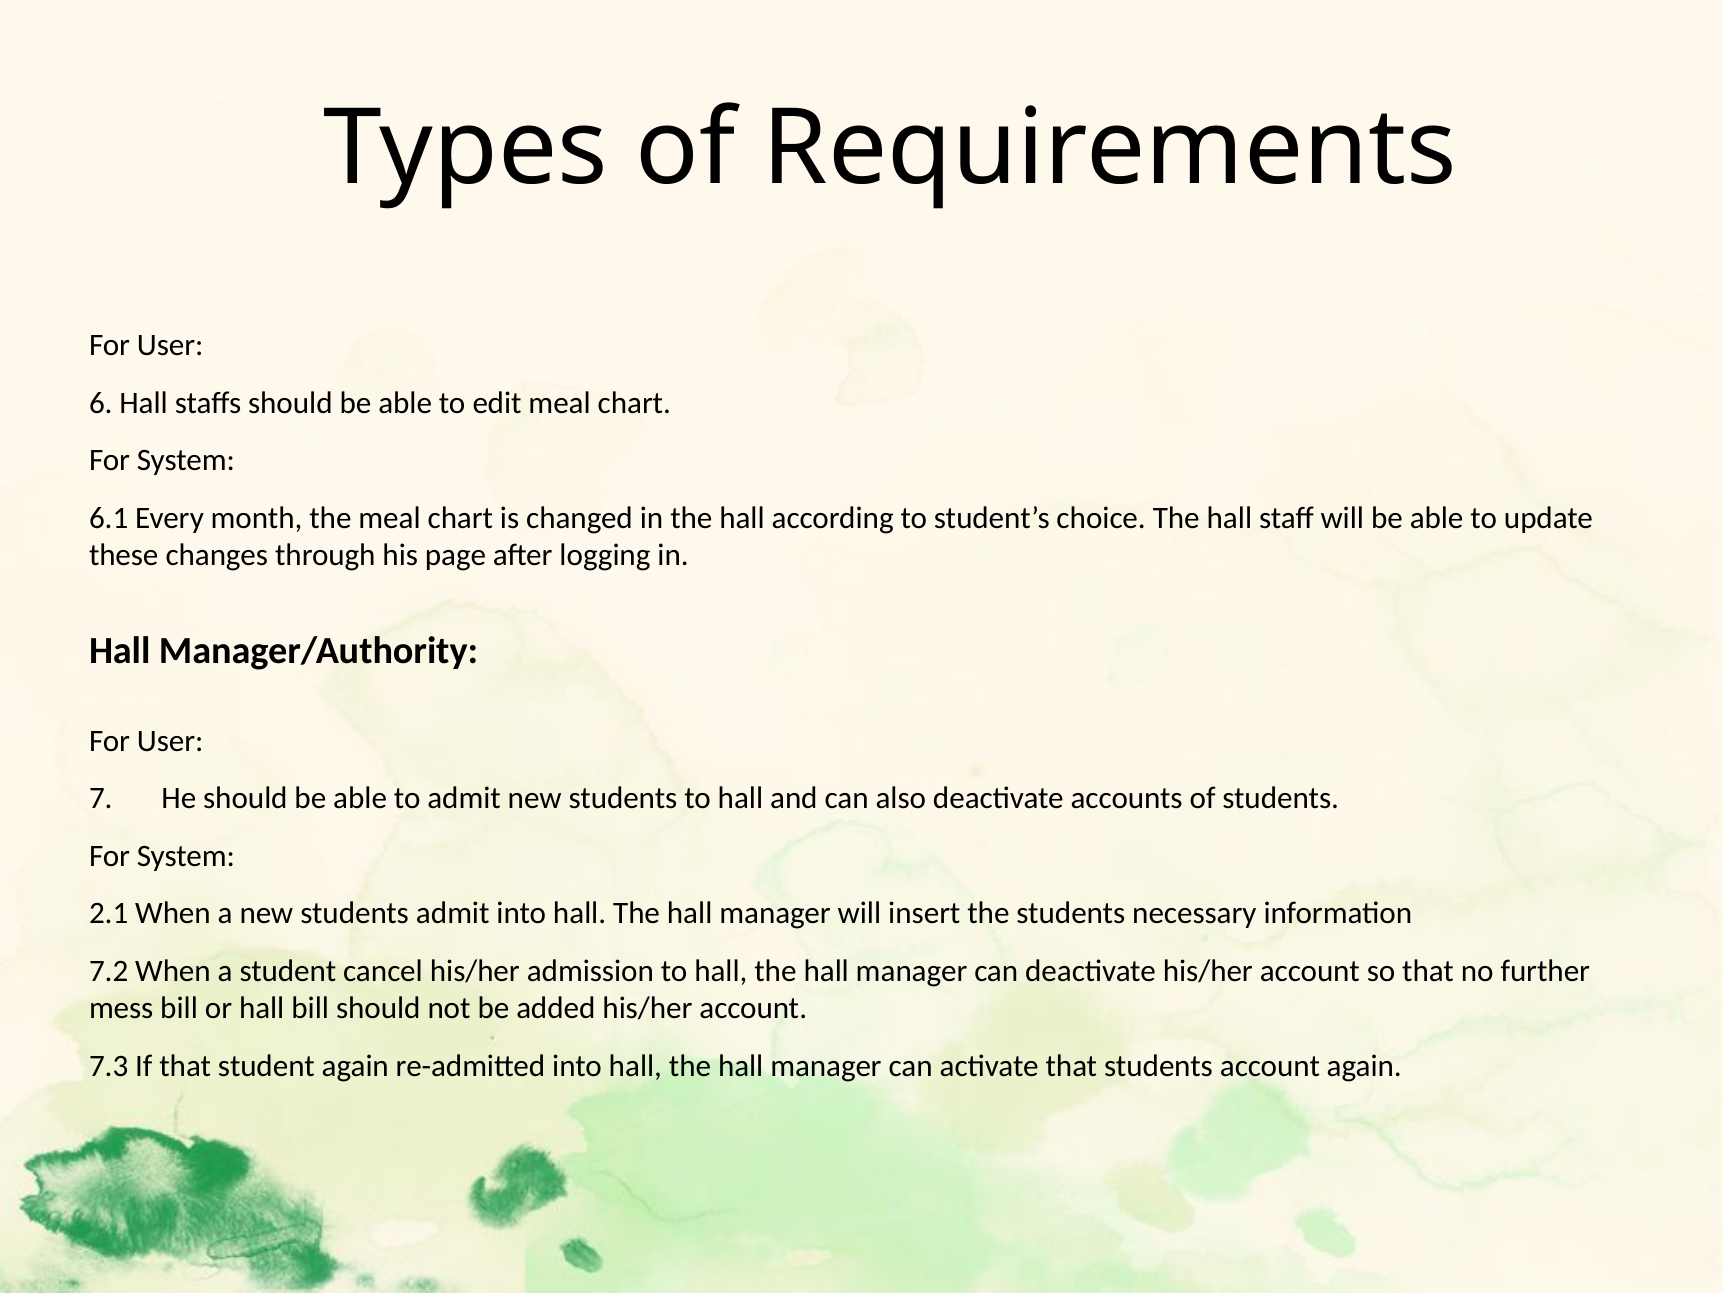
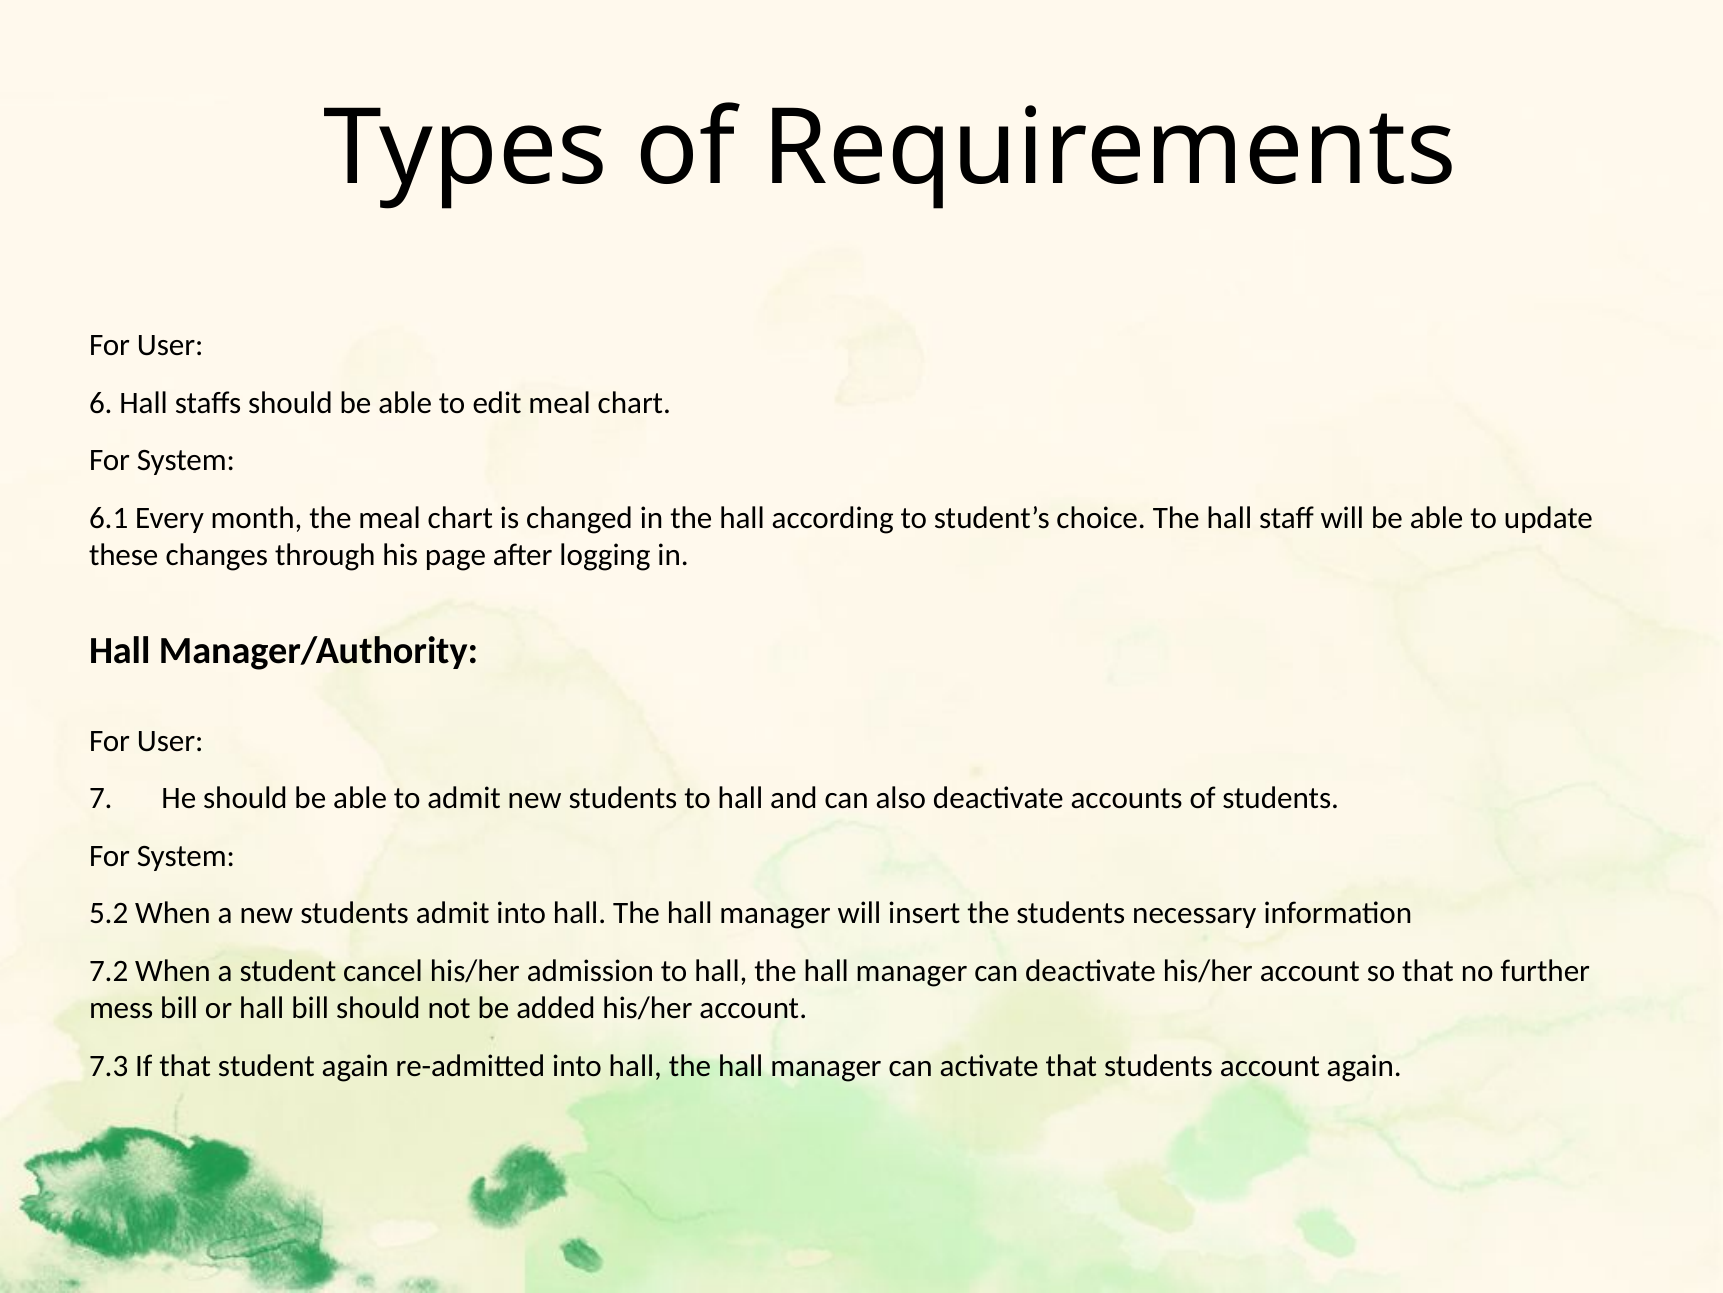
2.1: 2.1 -> 5.2
